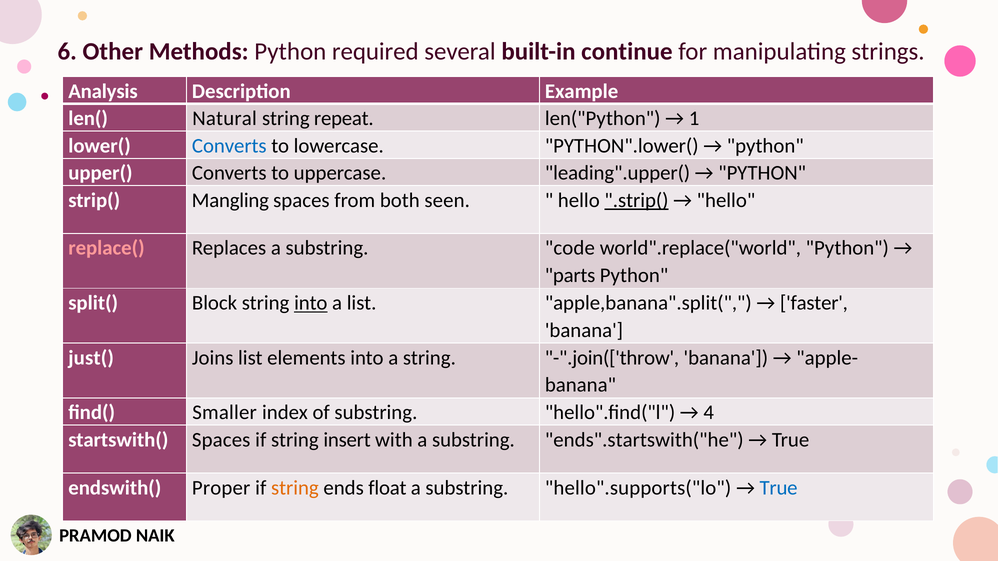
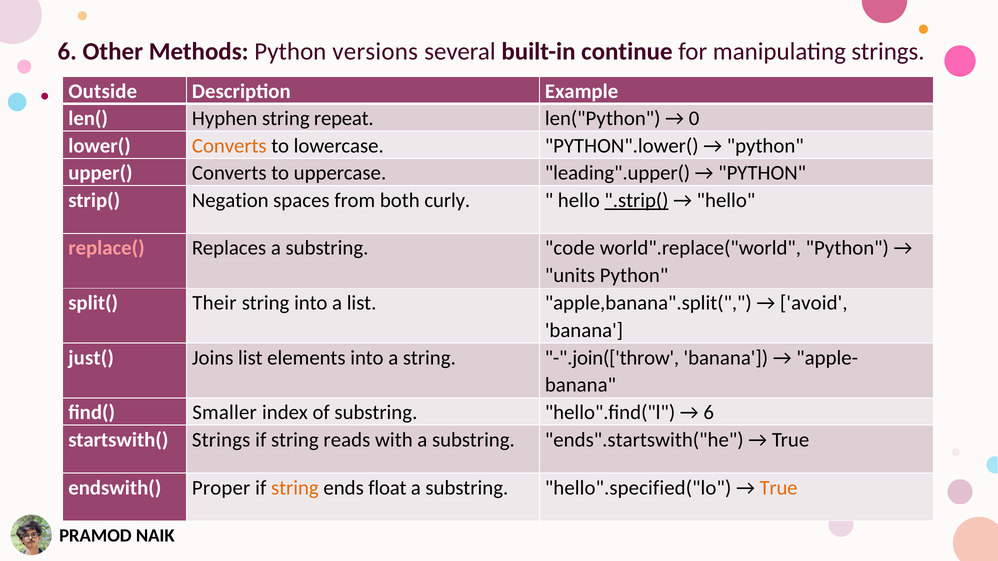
required: required -> versions
Analysis: Analysis -> Outside
Natural: Natural -> Hyphen
1: 1 -> 0
Converts at (229, 146) colour: blue -> orange
Mangling: Mangling -> Negation
seen: seen -> curly
parts: parts -> units
Block: Block -> Their
into at (311, 303) underline: present -> none
faster: faster -> avoid
4 at (709, 413): 4 -> 6
startswith( Spaces: Spaces -> Strings
insert: insert -> reads
hello".supports("lo: hello".supports("lo -> hello".specified("lo
True at (779, 488) colour: blue -> orange
